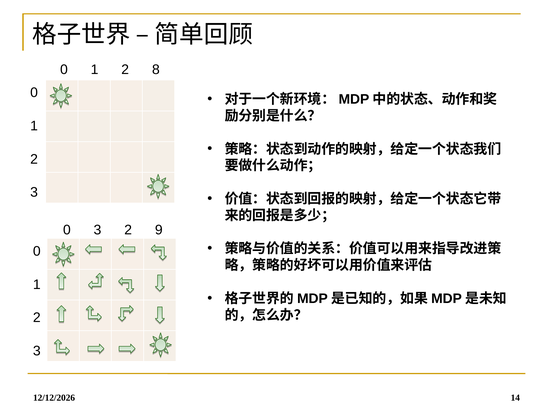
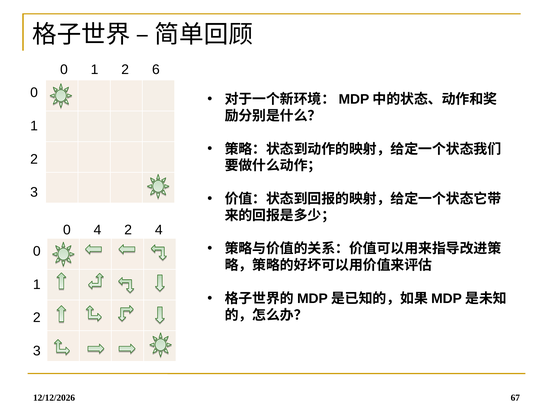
8: 8 -> 6
0 3: 3 -> 4
2 9: 9 -> 4
14: 14 -> 67
